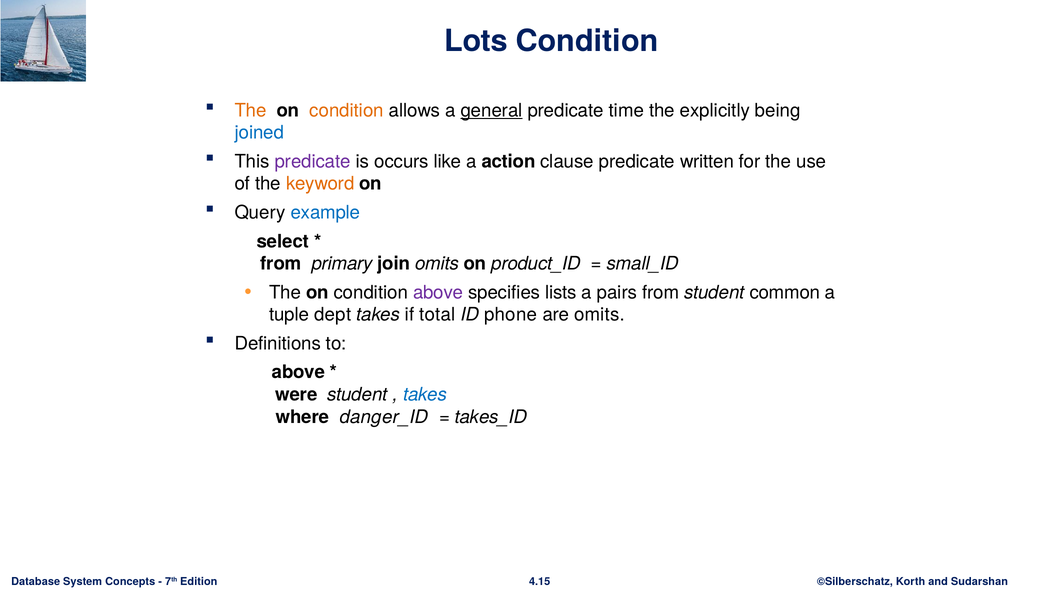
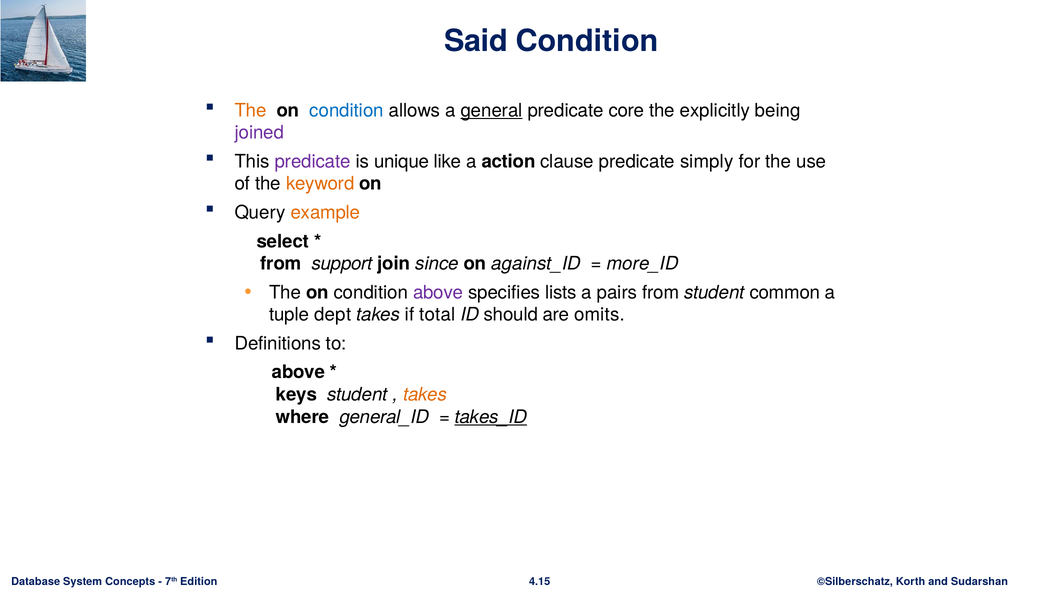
Lots: Lots -> Said
condition at (347, 110) colour: orange -> blue
time: time -> core
joined colour: blue -> purple
occurs: occurs -> unique
written: written -> simply
example colour: blue -> orange
primary: primary -> support
join omits: omits -> since
product_ID: product_ID -> against_ID
small_ID: small_ID -> more_ID
phone: phone -> should
were: were -> keys
takes at (425, 395) colour: blue -> orange
danger_ID: danger_ID -> general_ID
takes_ID underline: none -> present
